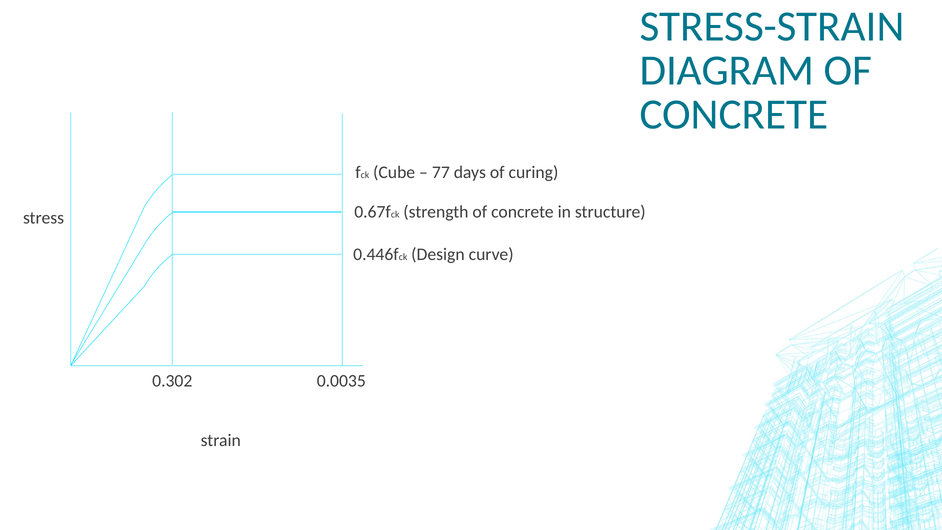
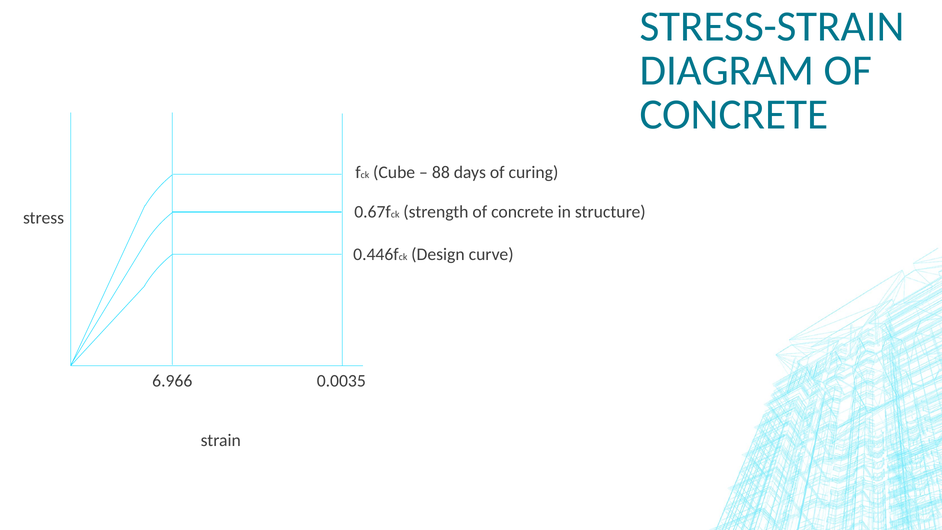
77: 77 -> 88
0.302: 0.302 -> 6.966
